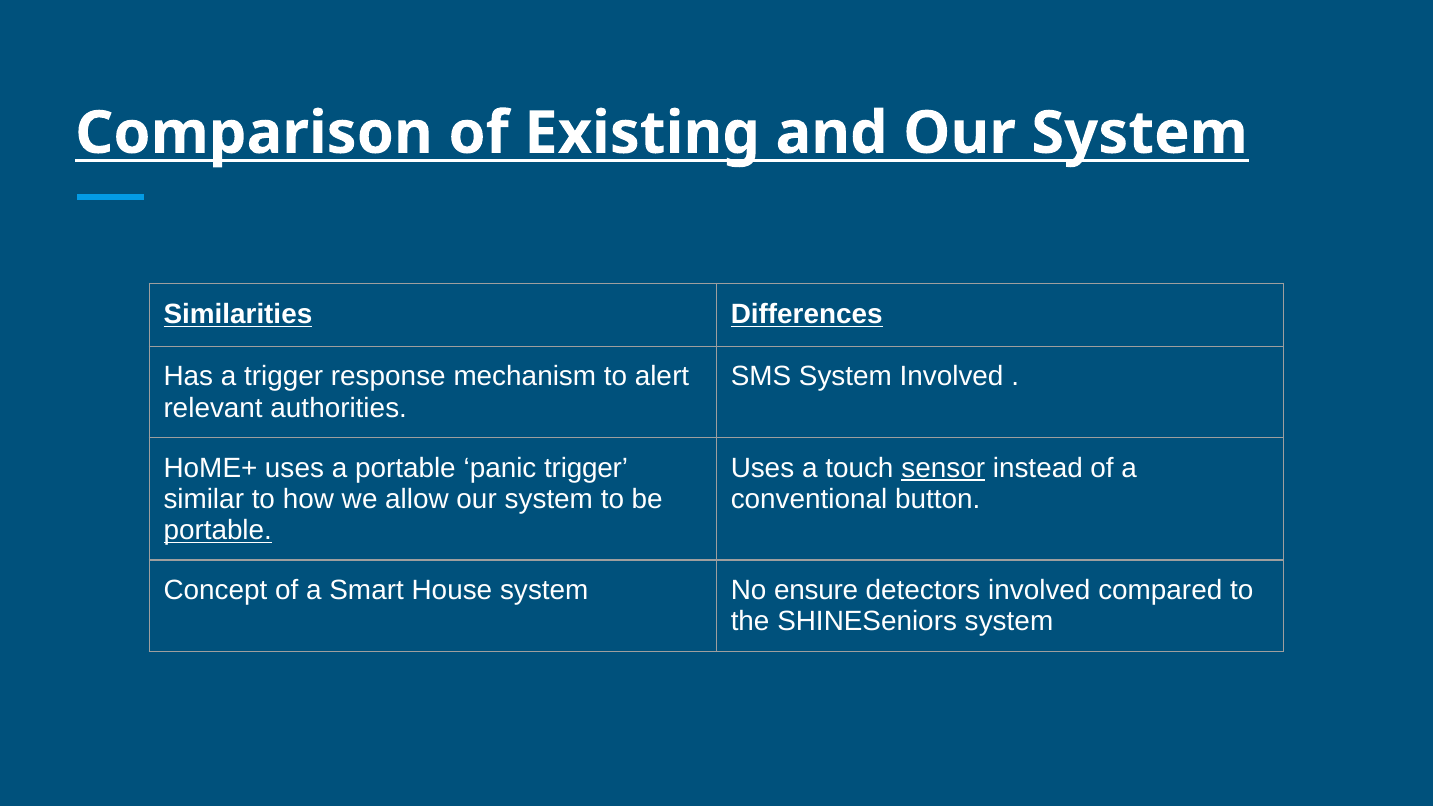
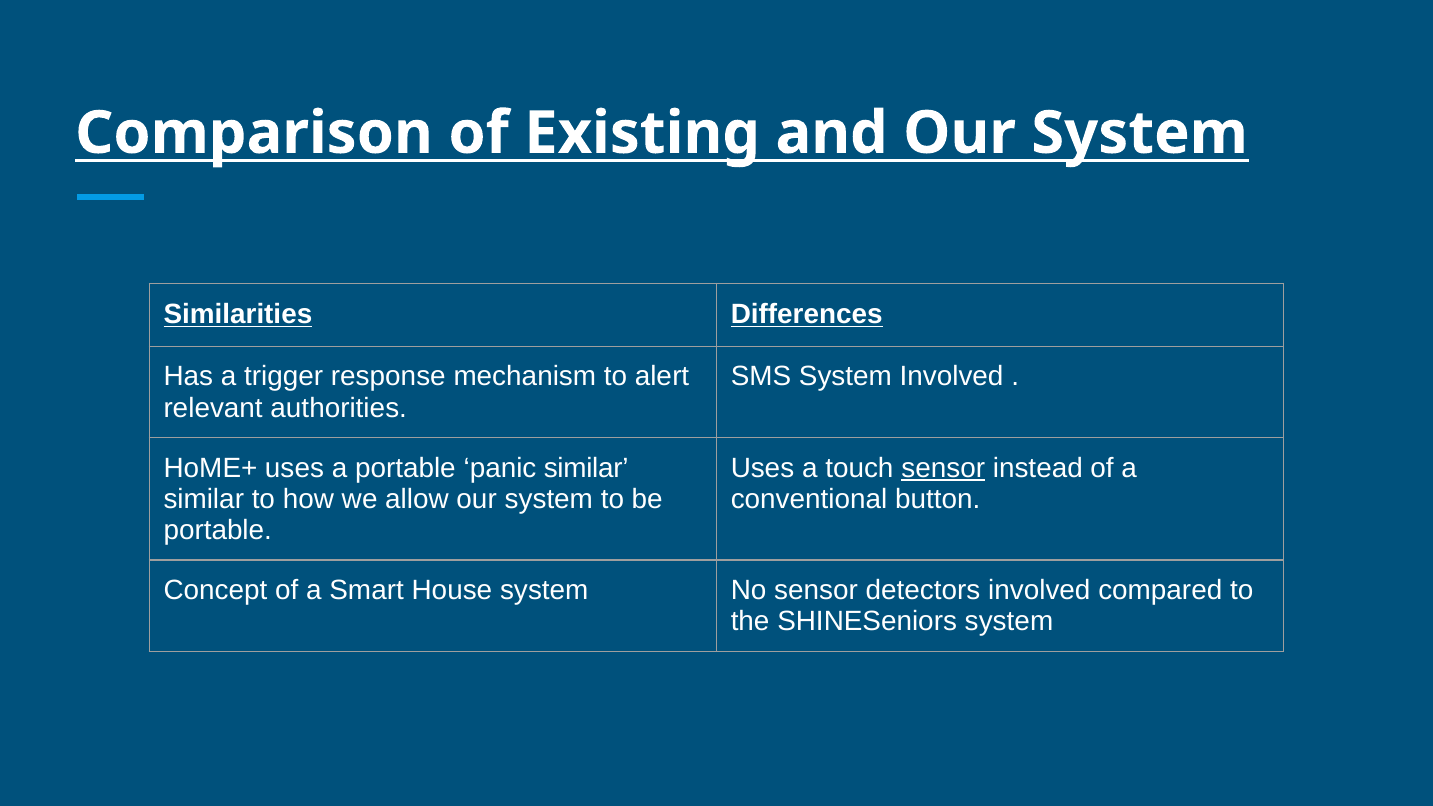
panic trigger: trigger -> similar
portable at (218, 530) underline: present -> none
No ensure: ensure -> sensor
